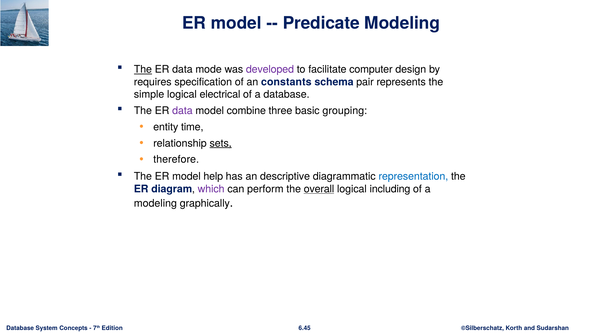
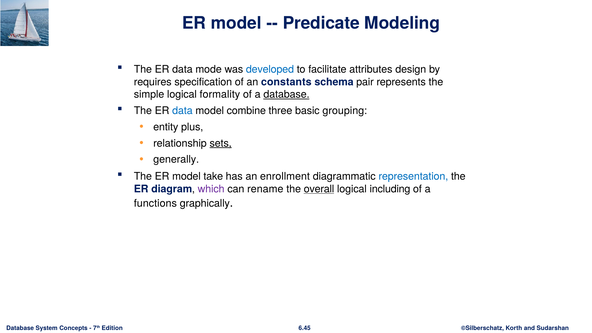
The at (143, 69) underline: present -> none
developed colour: purple -> blue
computer: computer -> attributes
electrical: electrical -> formality
database at (286, 95) underline: none -> present
data at (182, 111) colour: purple -> blue
time: time -> plus
therefore: therefore -> generally
help: help -> take
descriptive: descriptive -> enrollment
perform: perform -> rename
modeling at (155, 203): modeling -> functions
